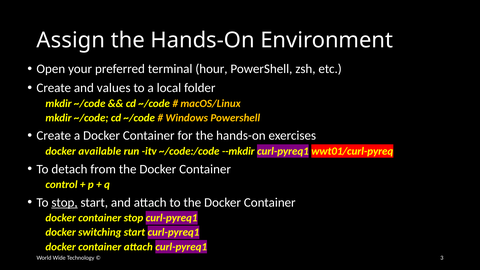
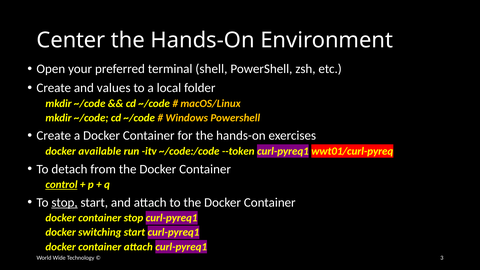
Assign: Assign -> Center
hour: hour -> shell
--mkdir: --mkdir -> --token
control underline: none -> present
